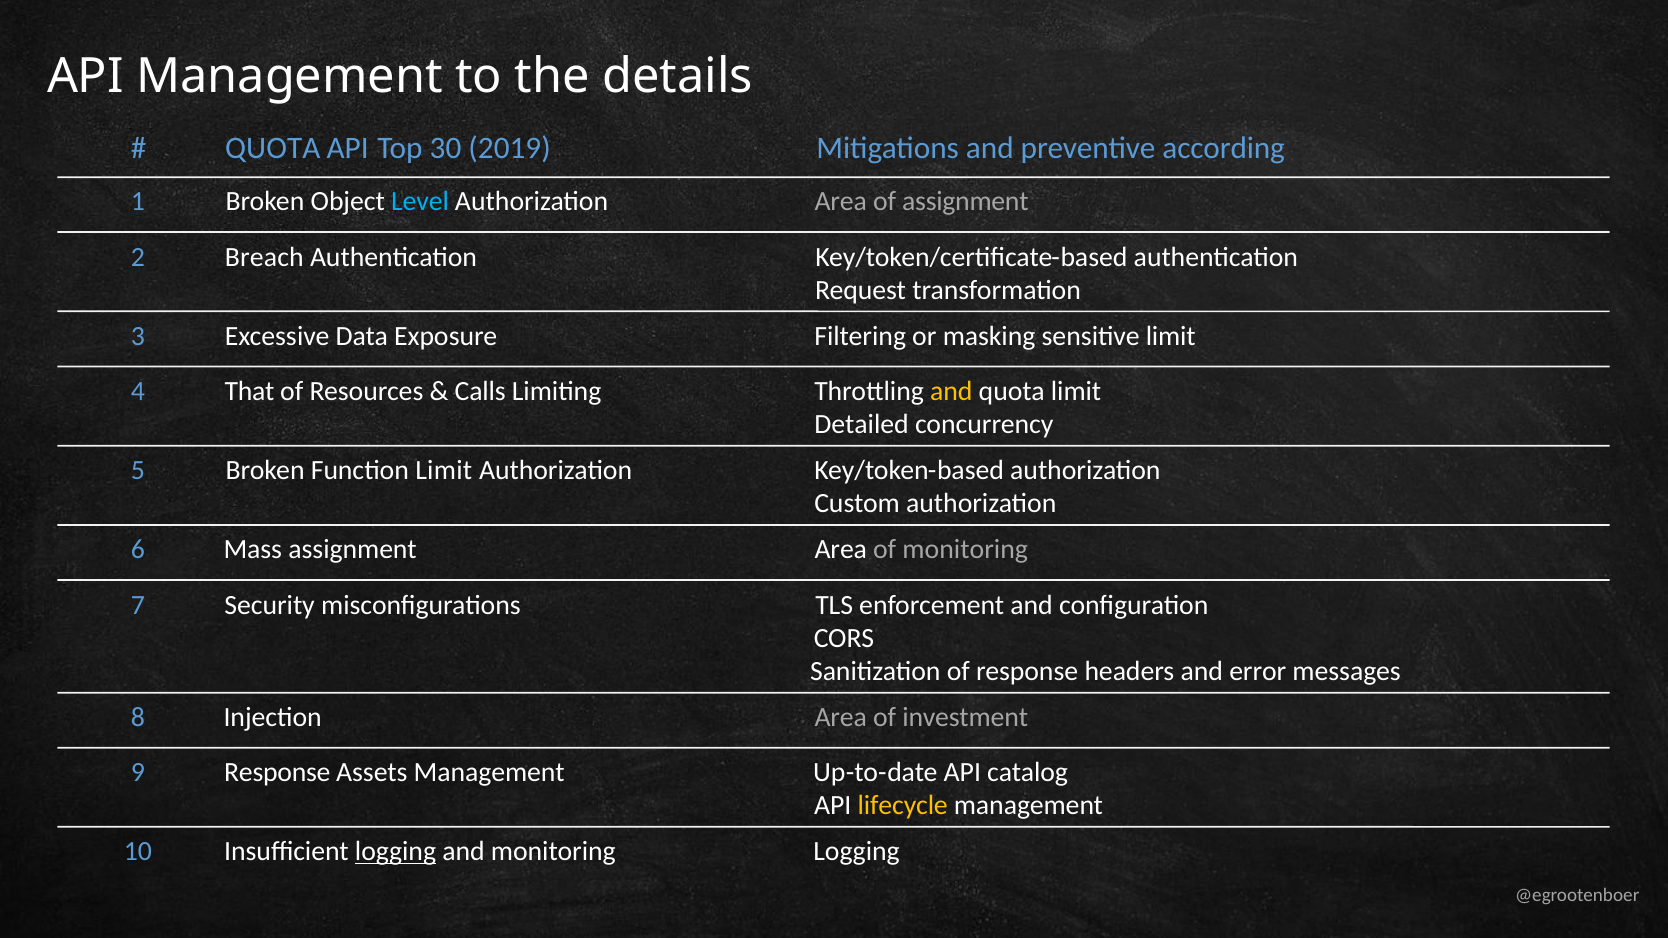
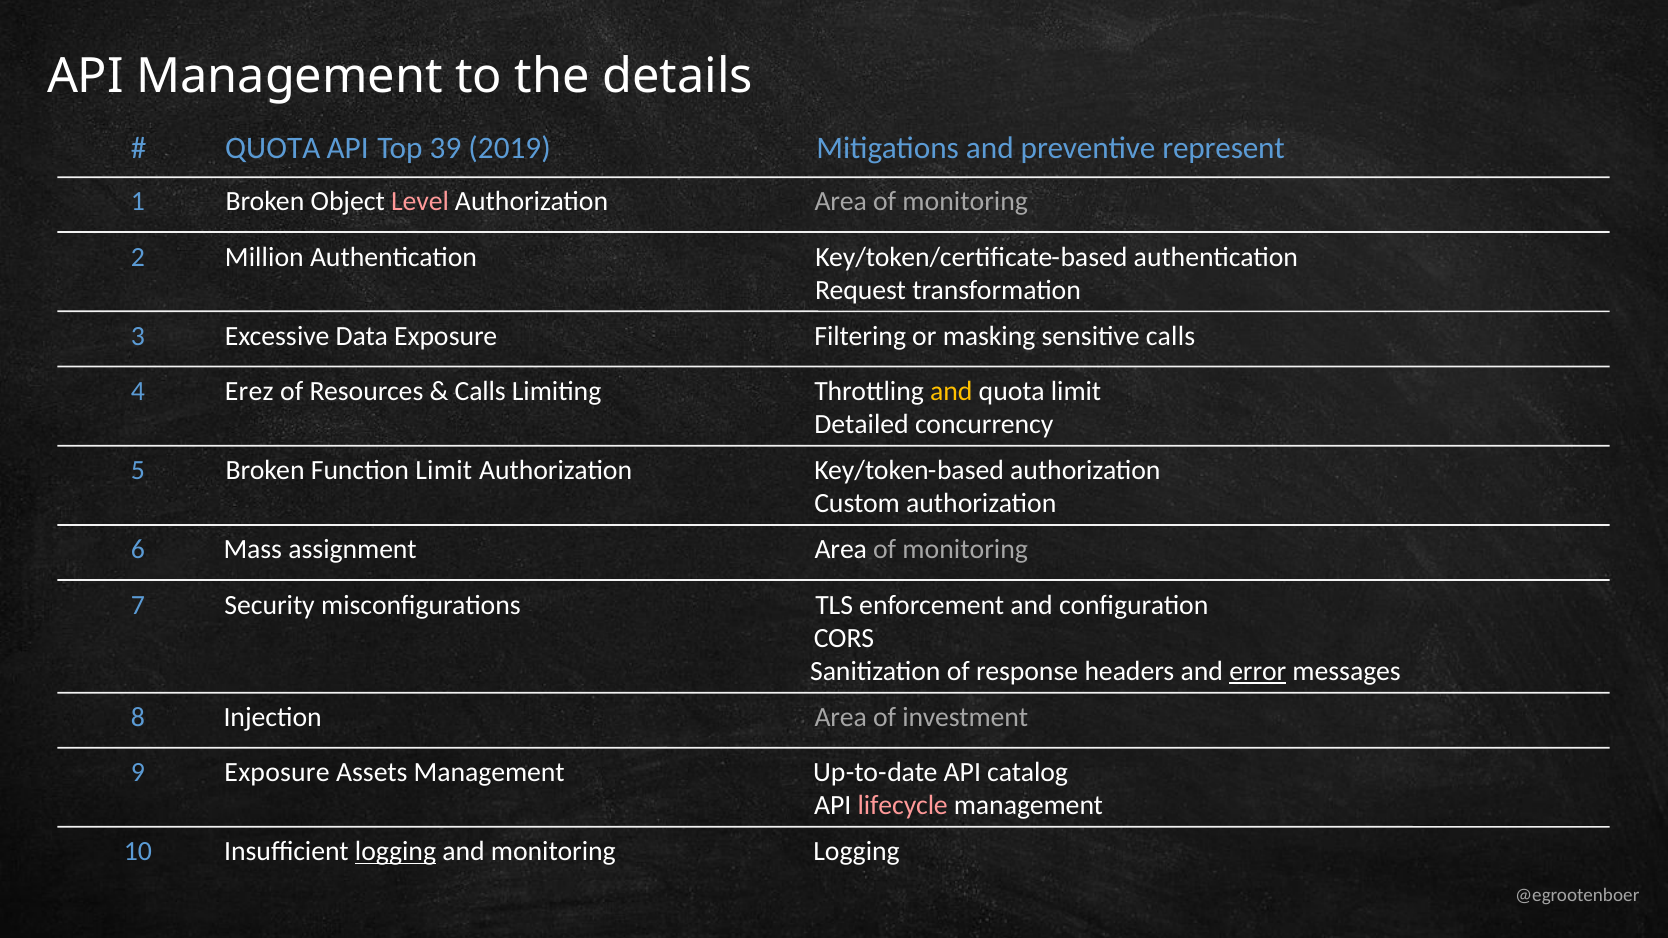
30: 30 -> 39
according: according -> represent
Level colour: light blue -> pink
Authorization Area of assignment: assignment -> monitoring
Breach: Breach -> Million
sensitive limit: limit -> calls
That: That -> Erez
error underline: none -> present
9 Response: Response -> Exposure
lifecycle colour: yellow -> pink
